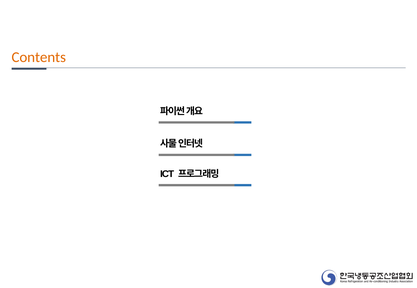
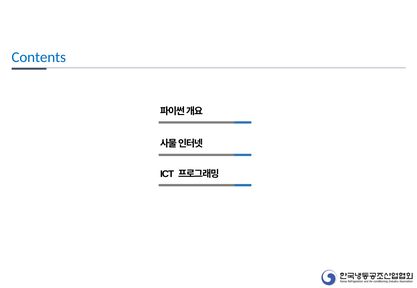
Contents colour: orange -> blue
